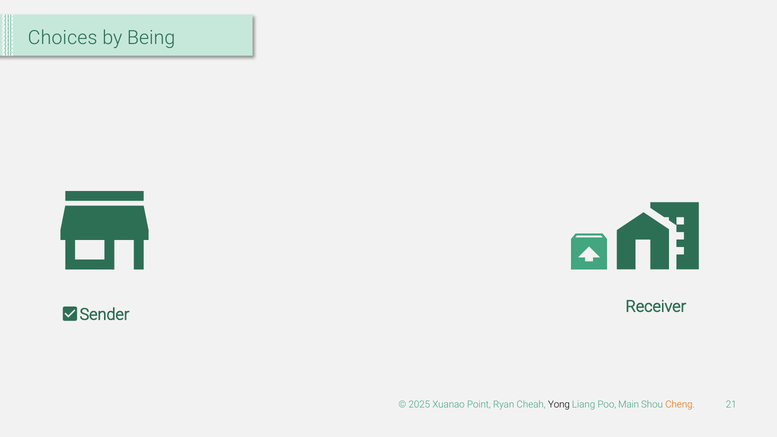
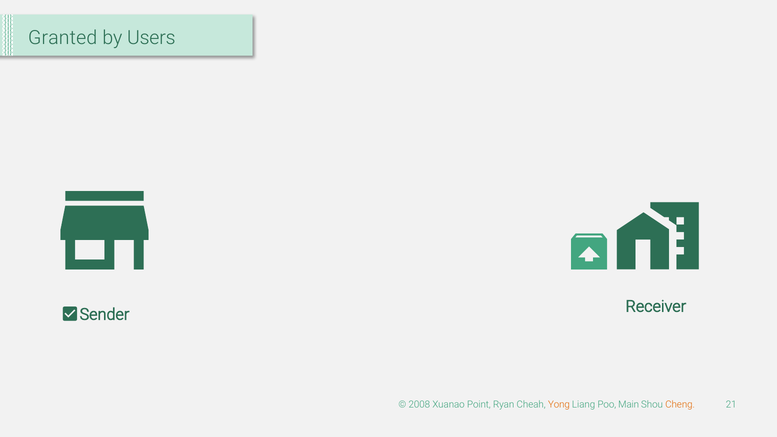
Choices: Choices -> Granted
Being: Being -> Users
2025: 2025 -> 2008
Yong colour: black -> orange
